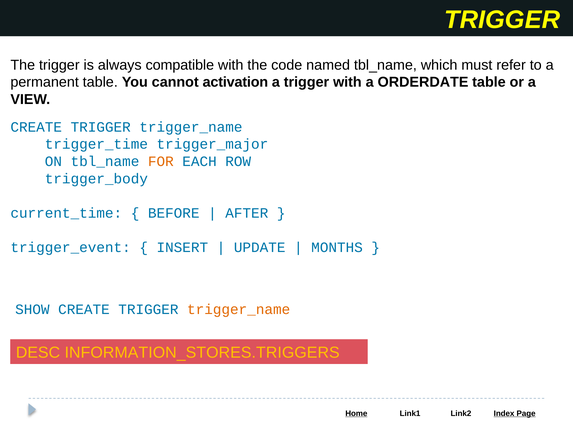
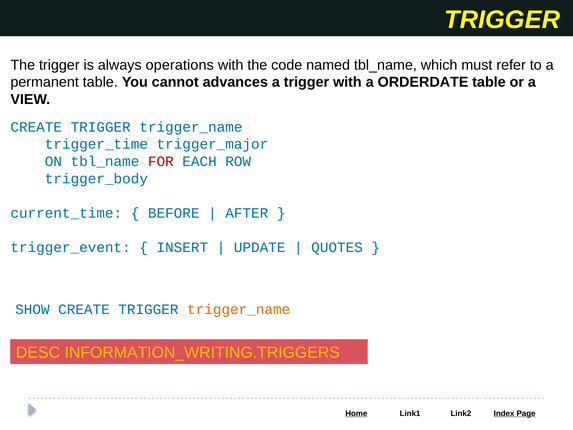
compatible: compatible -> operations
activation: activation -> advances
FOR colour: orange -> red
MONTHS: MONTHS -> QUOTES
INFORMATION_STORES.TRIGGERS: INFORMATION_STORES.TRIGGERS -> INFORMATION_WRITING.TRIGGERS
